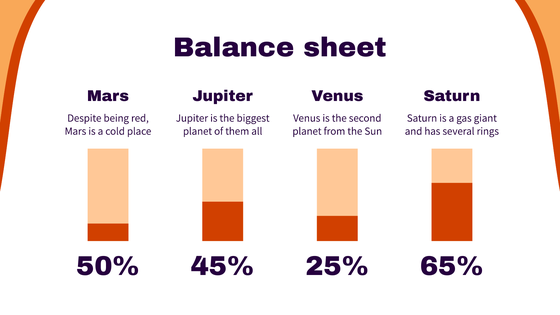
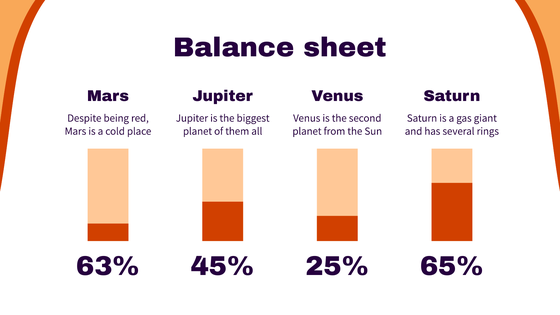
50%: 50% -> 63%
